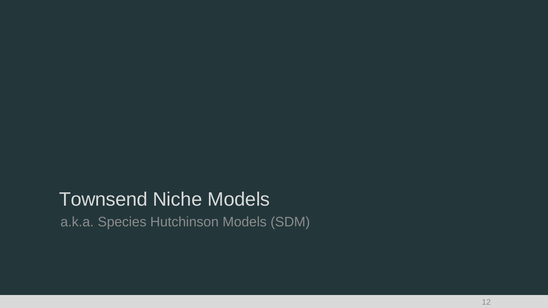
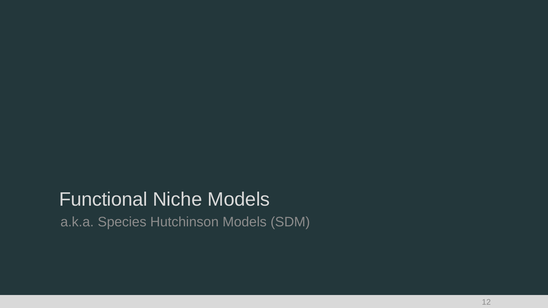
Townsend: Townsend -> Functional
